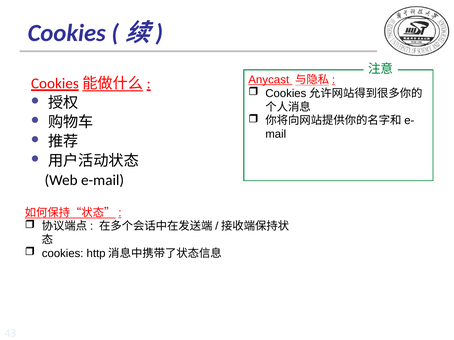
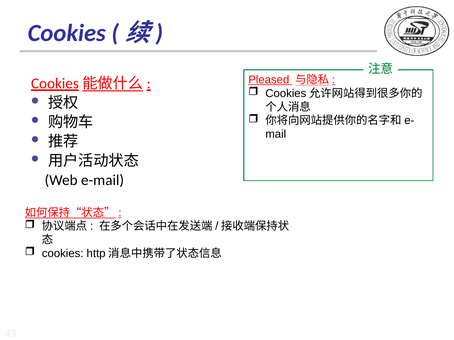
Anycast: Anycast -> Pleased
